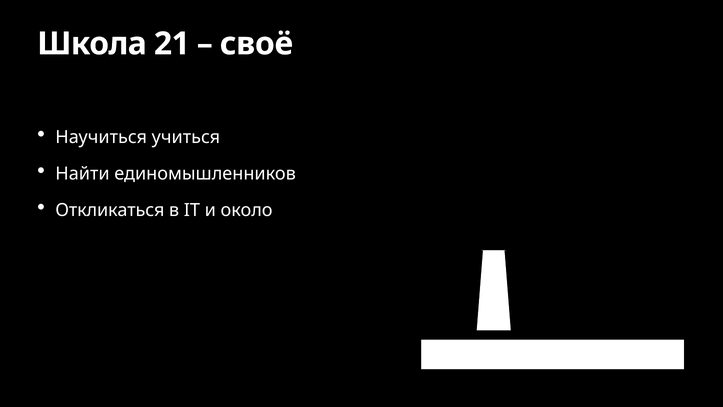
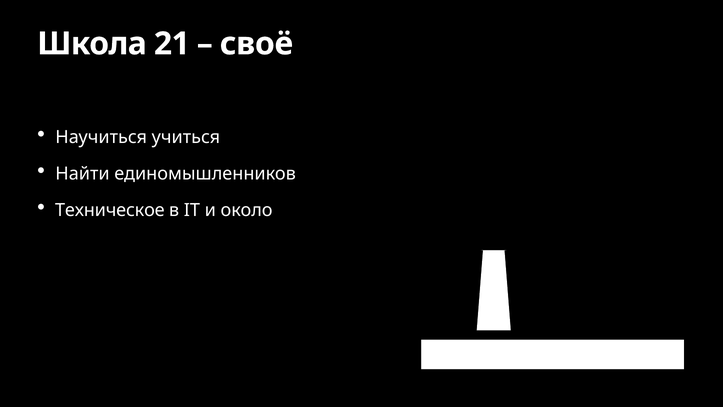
Откликаться: Откликаться -> Техническое
